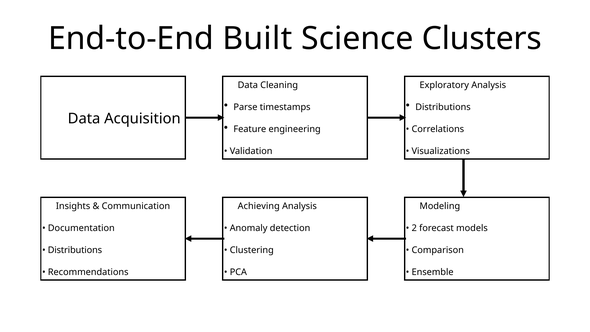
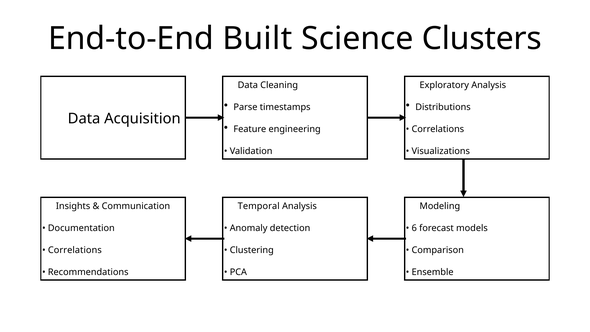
Achieving: Achieving -> Temporal
2: 2 -> 6
Distributions at (75, 250): Distributions -> Correlations
